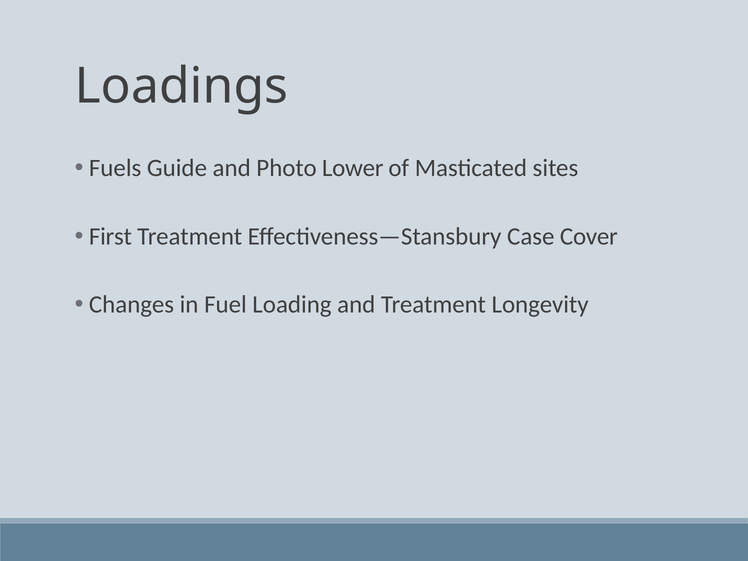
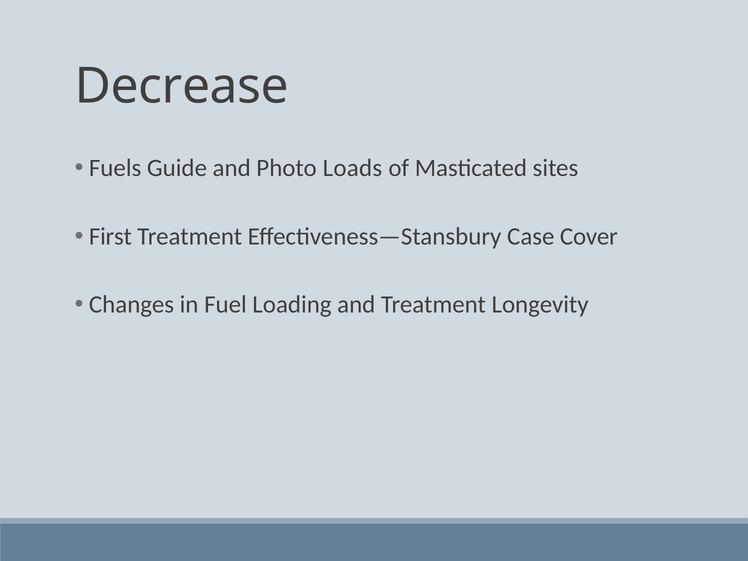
Loadings: Loadings -> Decrease
Lower: Lower -> Loads
